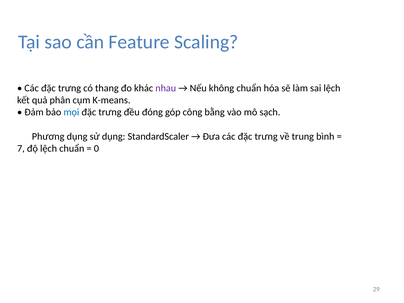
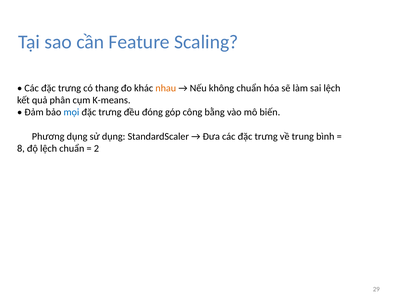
nhau colour: purple -> orange
sạch: sạch -> biến
7: 7 -> 8
0: 0 -> 2
